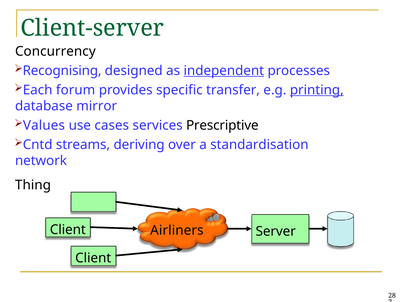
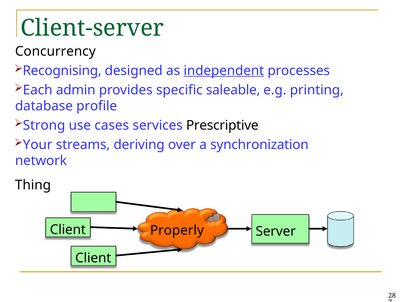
forum: forum -> admin
transfer: transfer -> saleable
printing underline: present -> none
mirror: mirror -> profile
Values: Values -> Strong
Cntd: Cntd -> Your
standardisation: standardisation -> synchronization
Airliners: Airliners -> Properly
